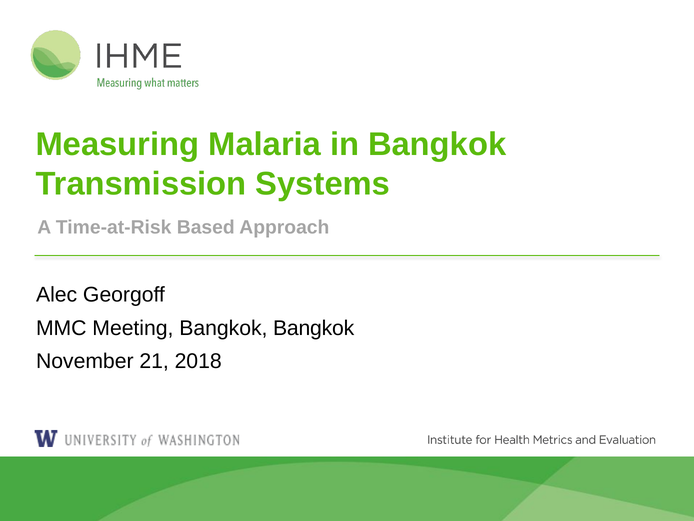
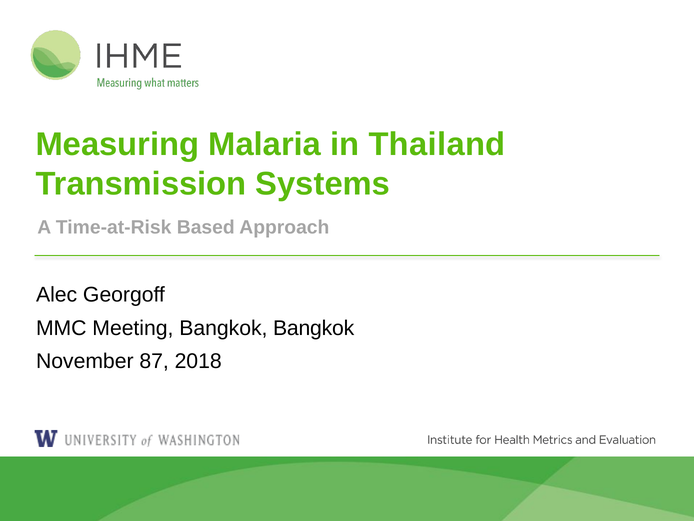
in Bangkok: Bangkok -> Thailand
21: 21 -> 87
